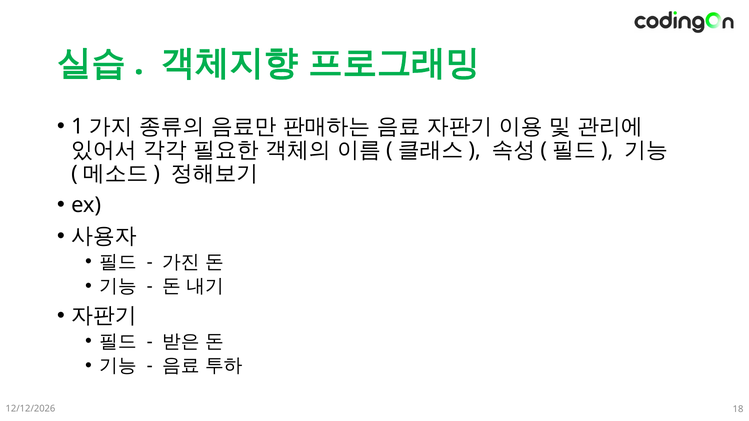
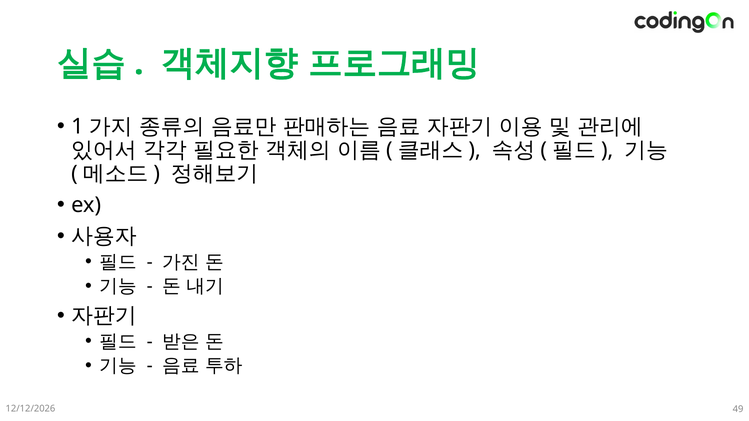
18: 18 -> 49
